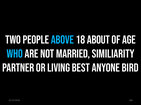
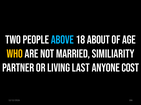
WHO colour: light blue -> yellow
BEST: BEST -> LAST
BIRD: BIRD -> COST
